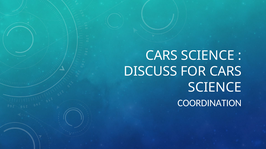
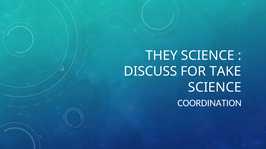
CARS at (162, 56): CARS -> THEY
FOR CARS: CARS -> TAKE
